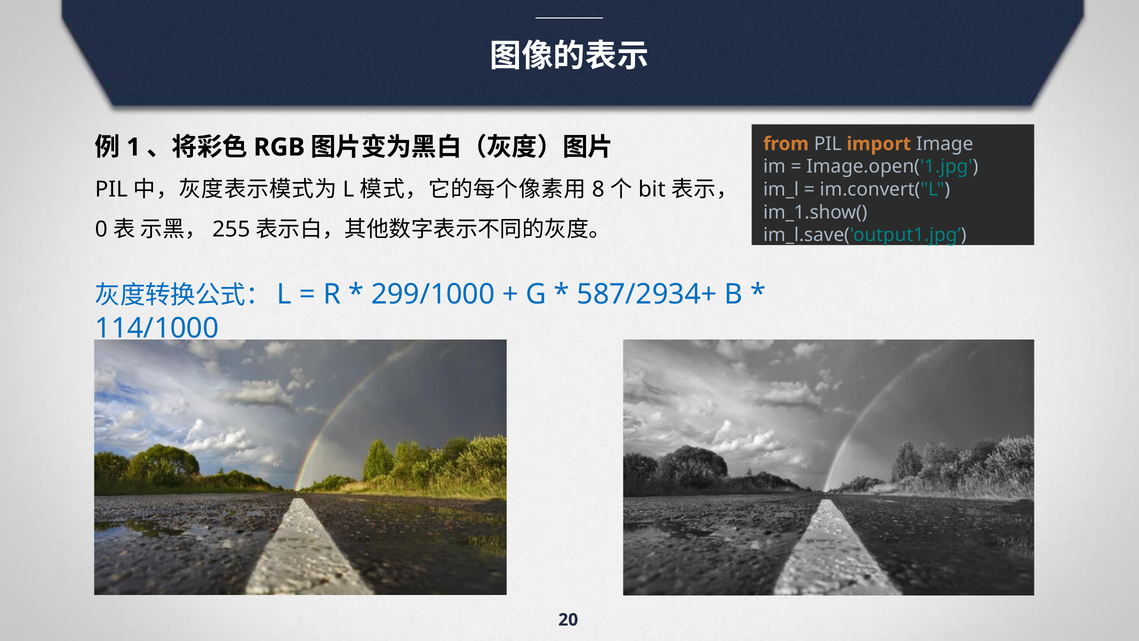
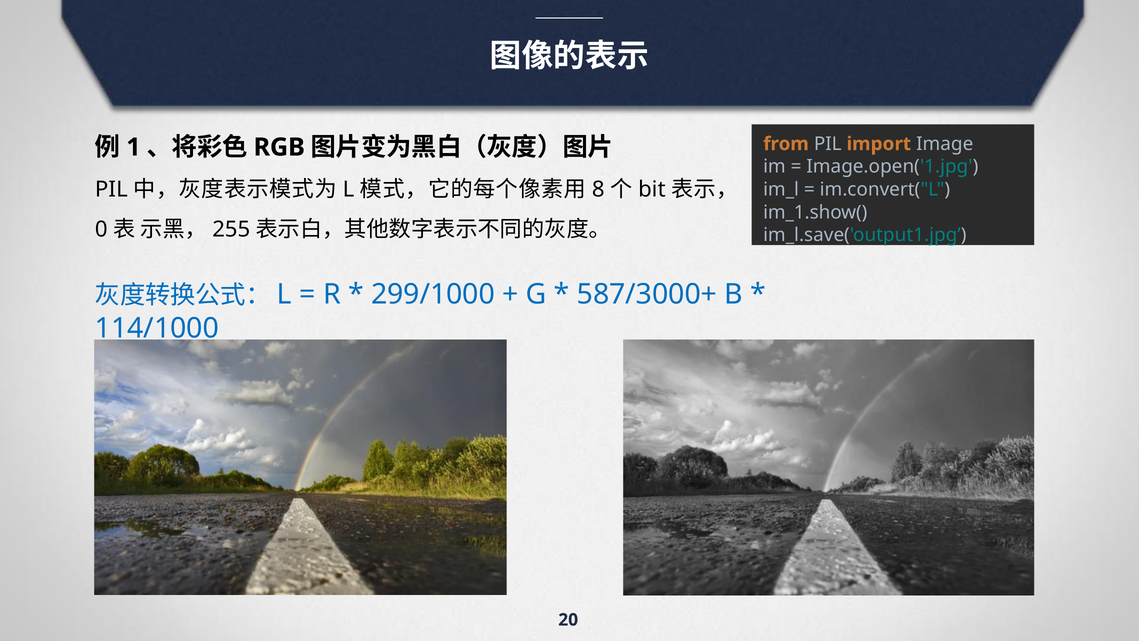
587/2934+: 587/2934+ -> 587/3000+
